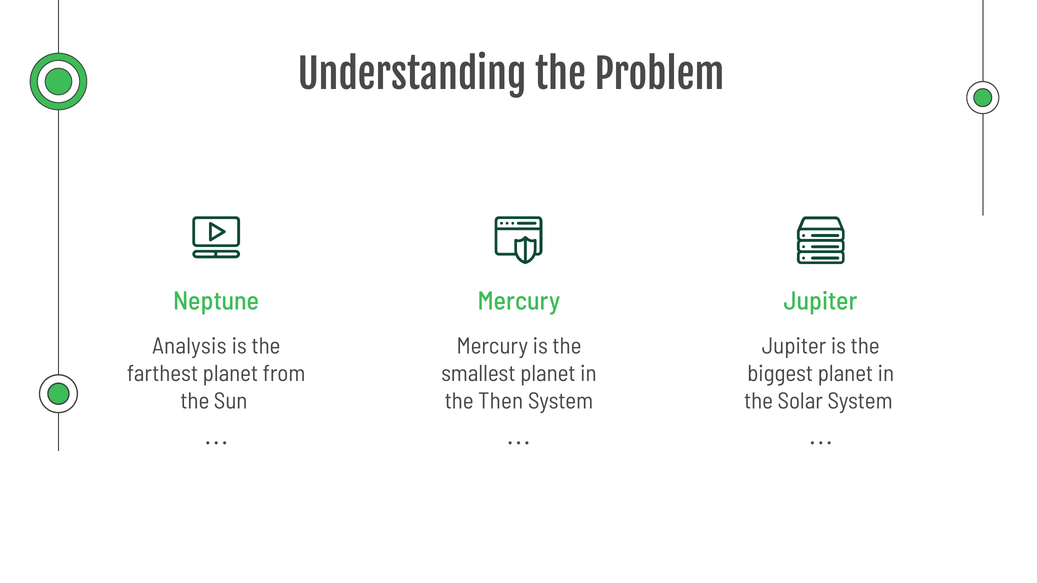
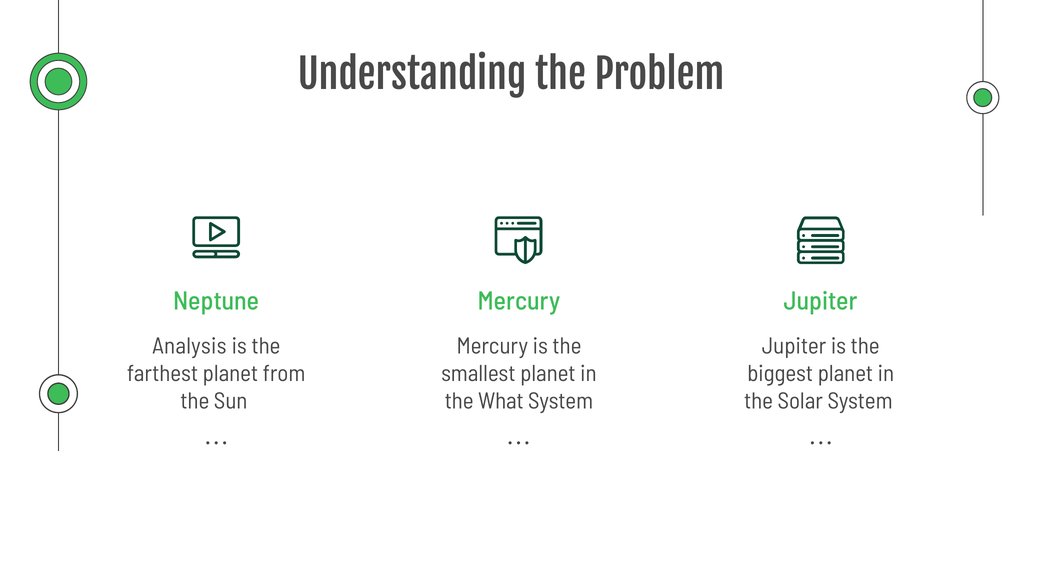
Then: Then -> What
